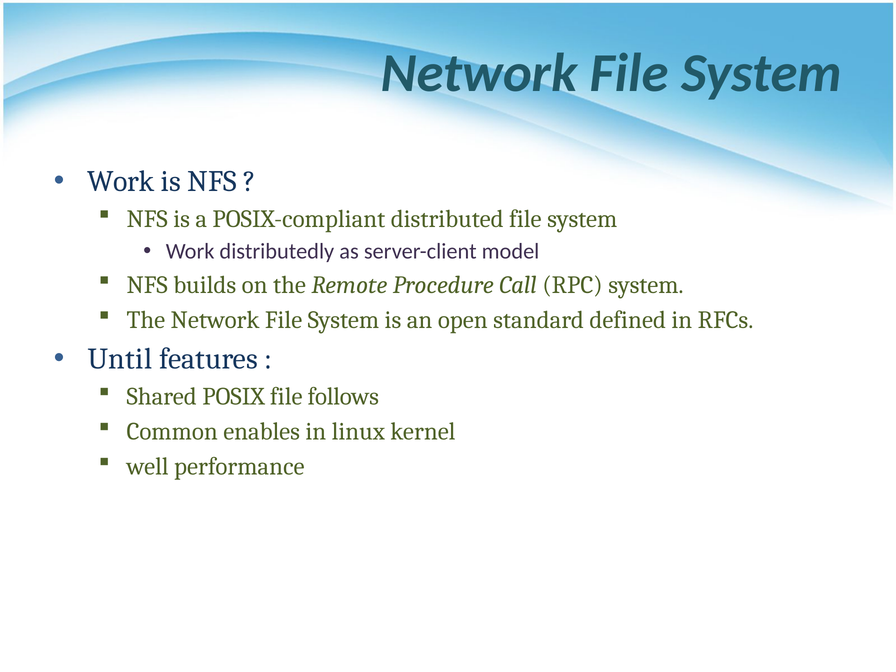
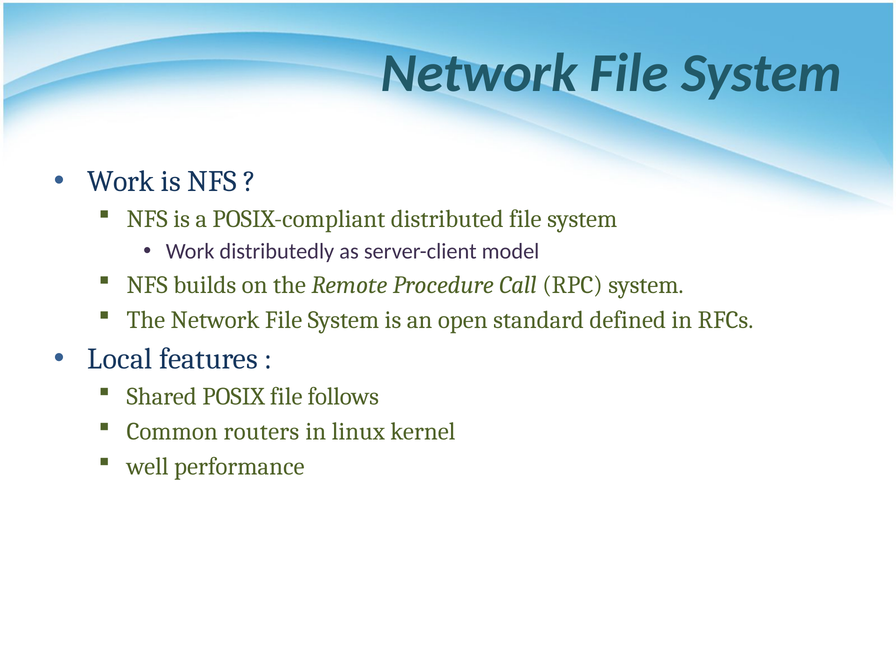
Until: Until -> Local
enables: enables -> routers
